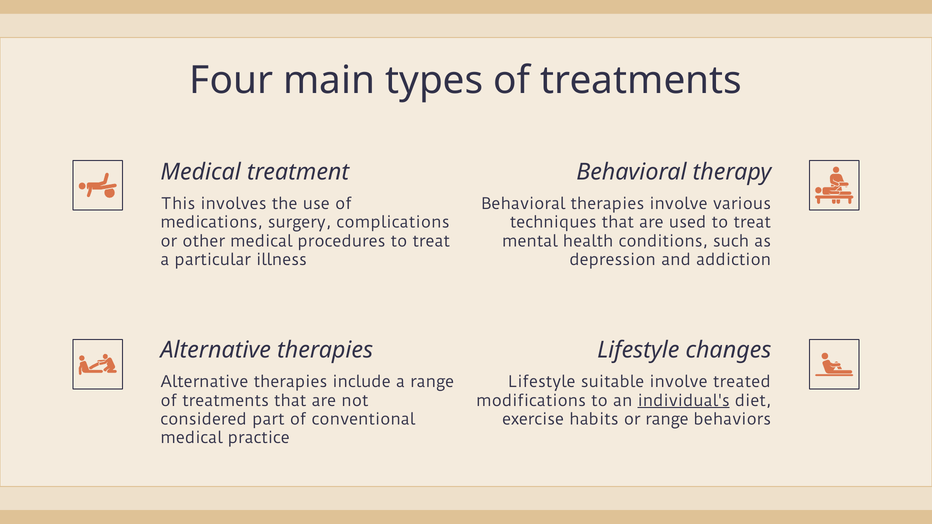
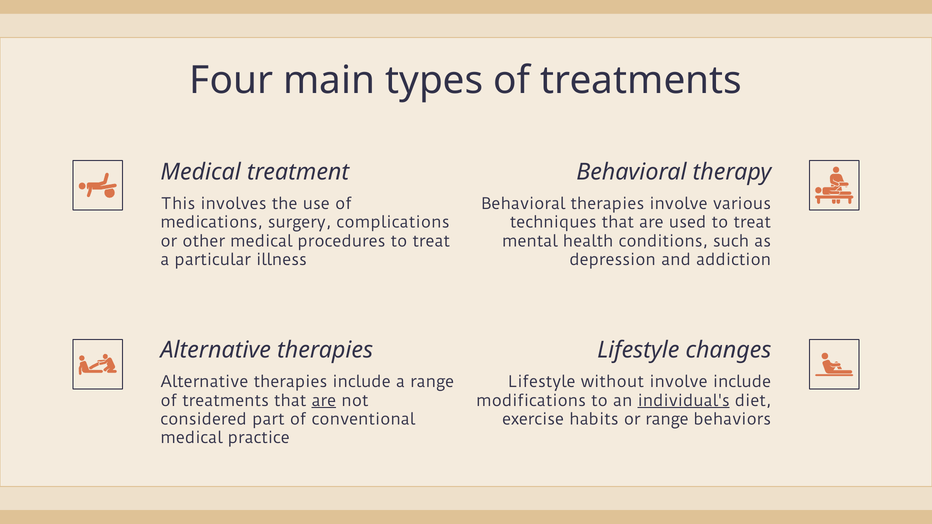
suitable: suitable -> without
involve treated: treated -> include
are at (324, 401) underline: none -> present
